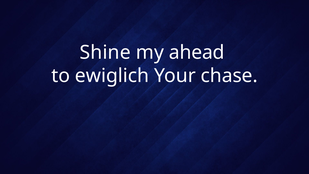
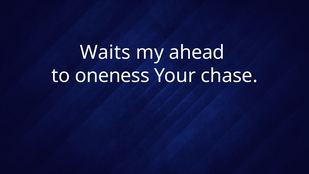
Shine: Shine -> Waits
ewiglich: ewiglich -> oneness
